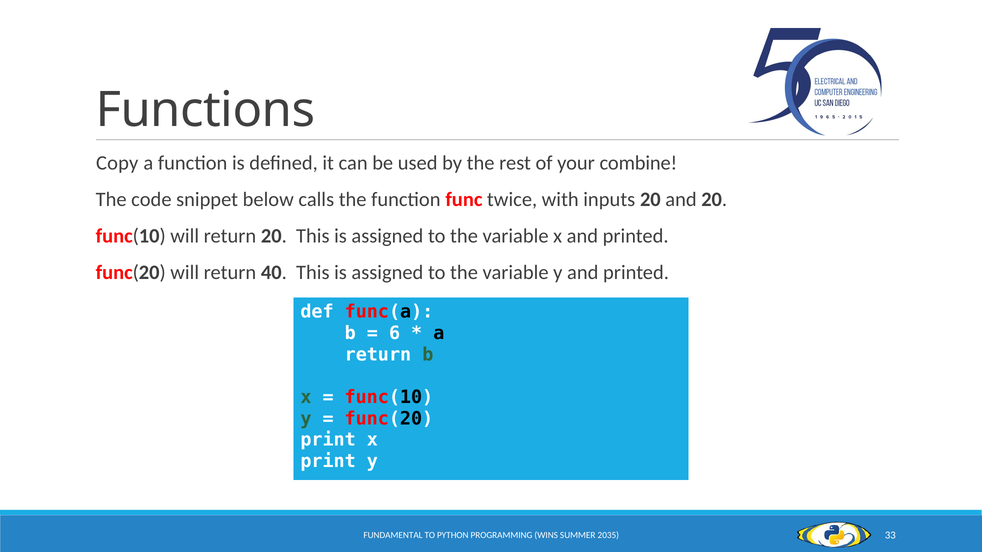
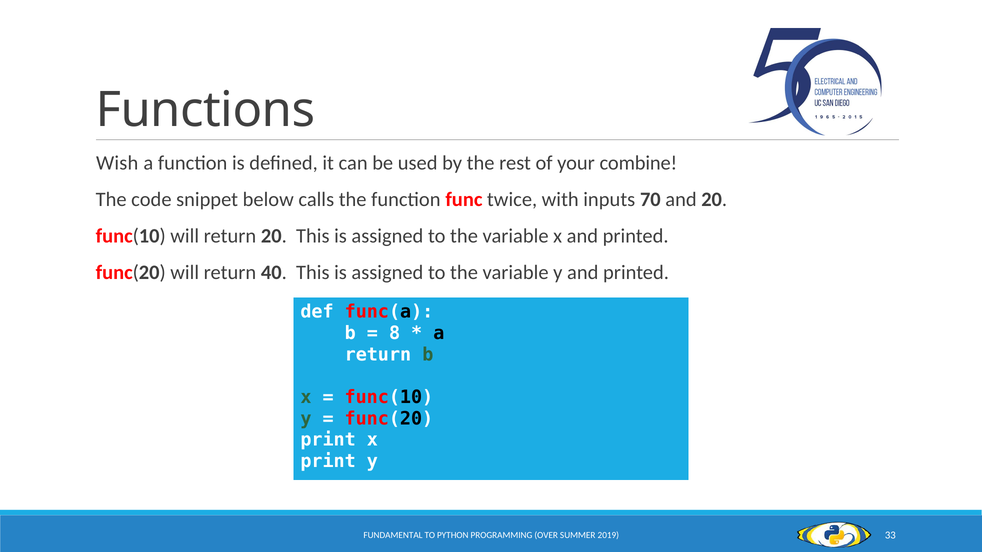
Copy: Copy -> Wish
inputs 20: 20 -> 70
6: 6 -> 8
WINS: WINS -> OVER
2035: 2035 -> 2019
